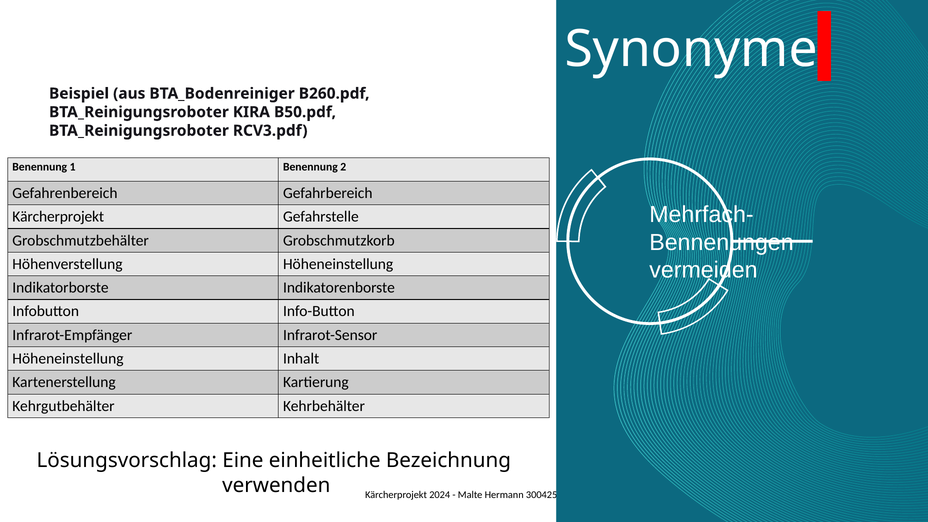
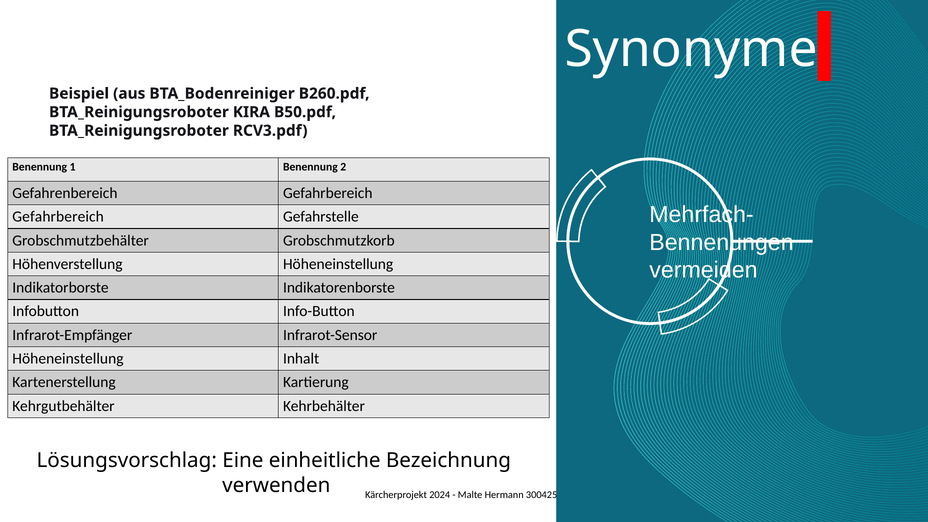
Kärcherprojekt at (58, 217): Kärcherprojekt -> Gefahrbereich
